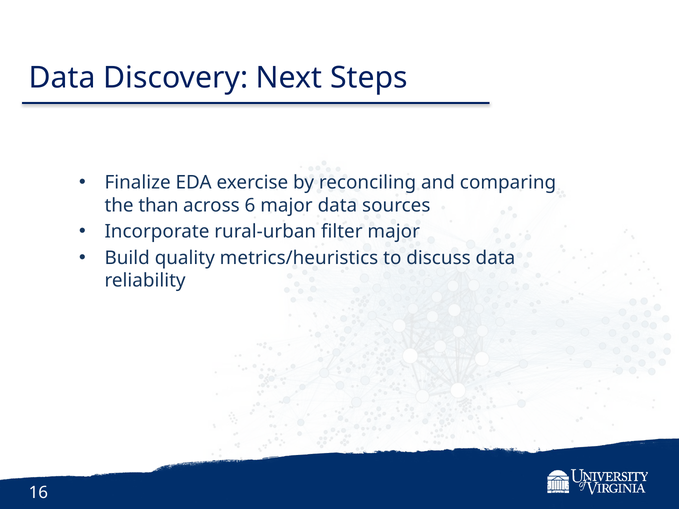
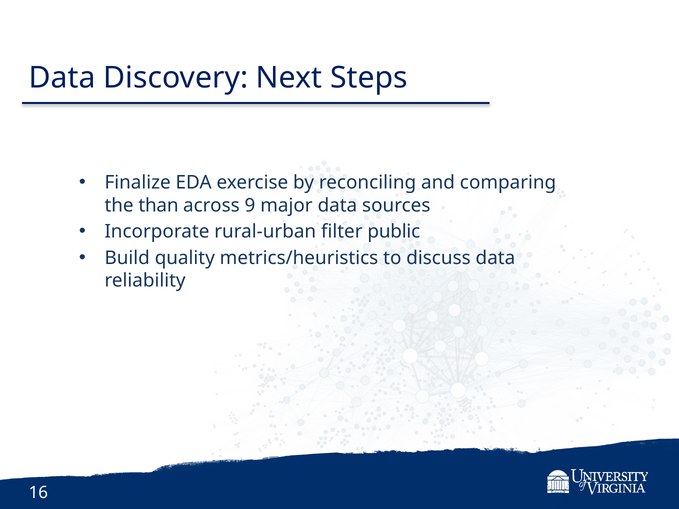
6: 6 -> 9
filter major: major -> public
